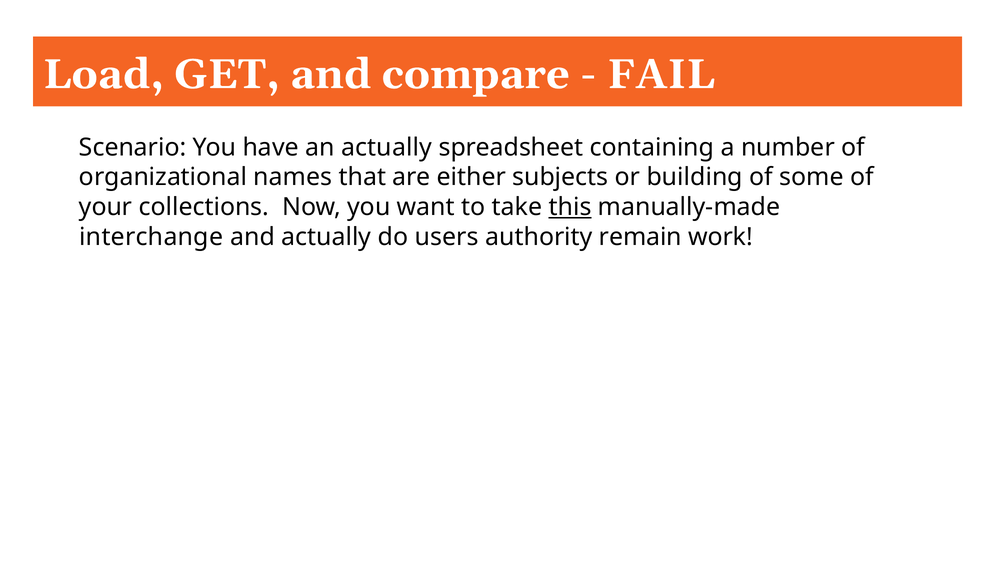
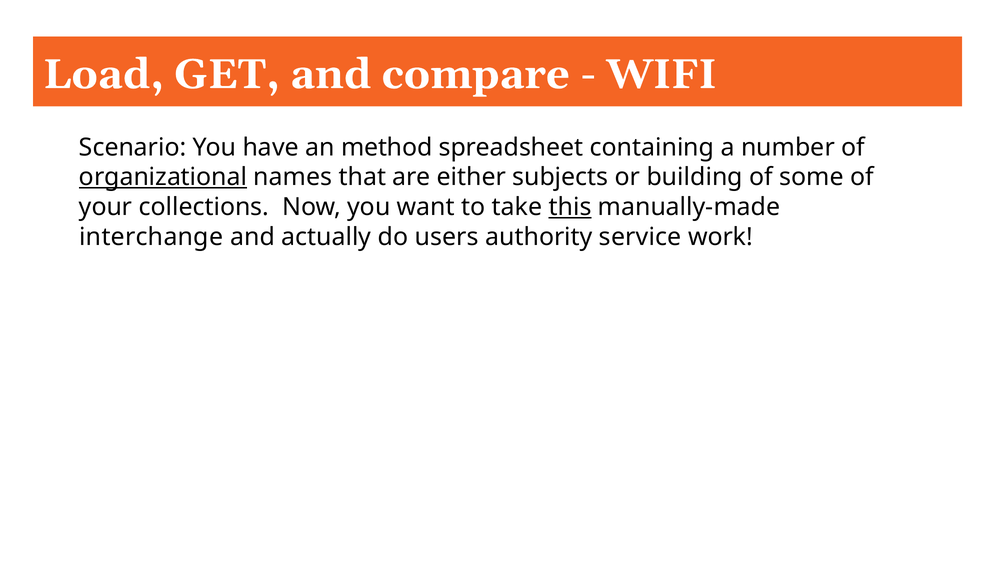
FAIL: FAIL -> WIFI
an actually: actually -> method
organizational underline: none -> present
remain: remain -> service
